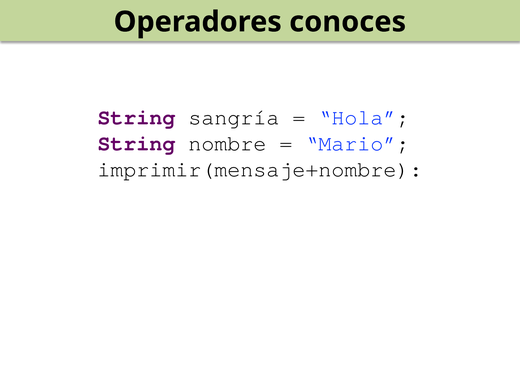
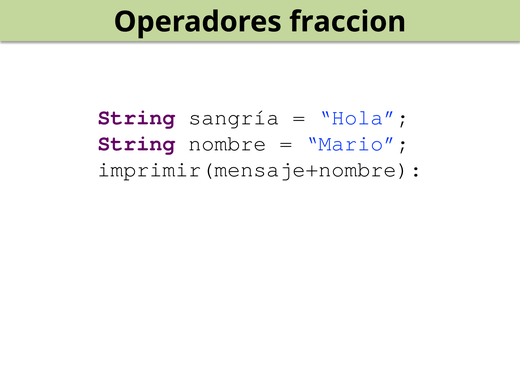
conoces: conoces -> fraccion
